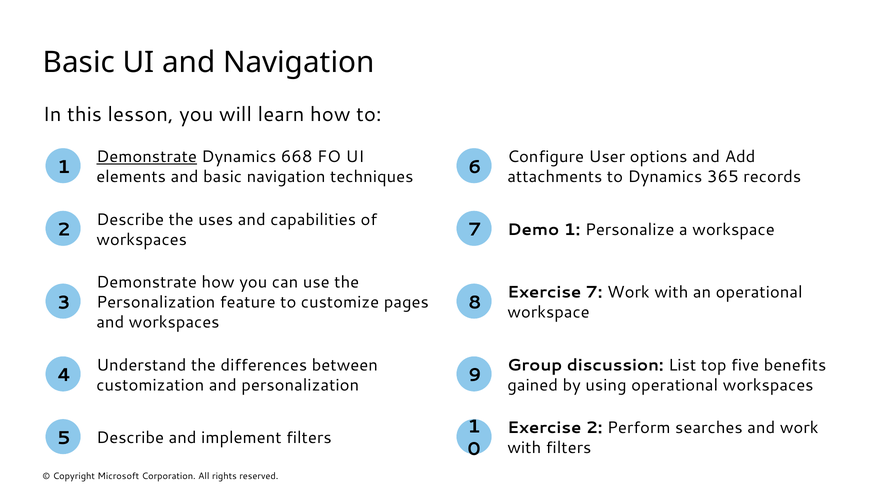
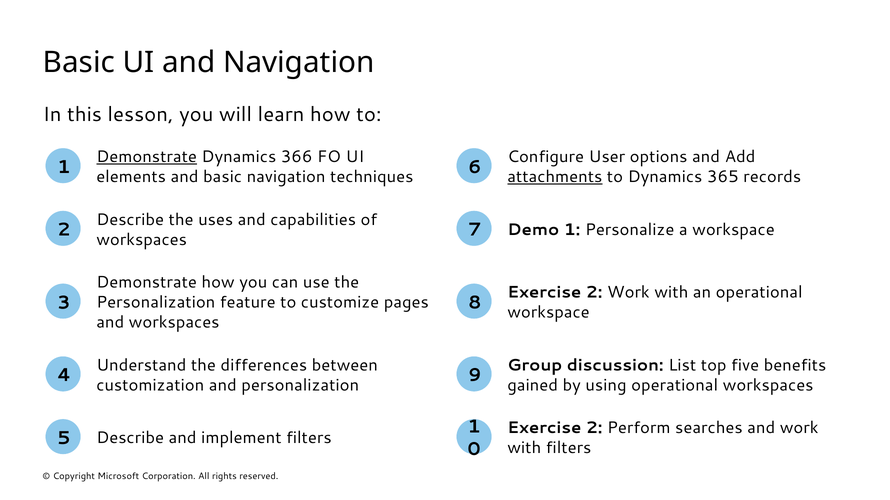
668: 668 -> 366
attachments underline: none -> present
7 at (594, 293): 7 -> 2
